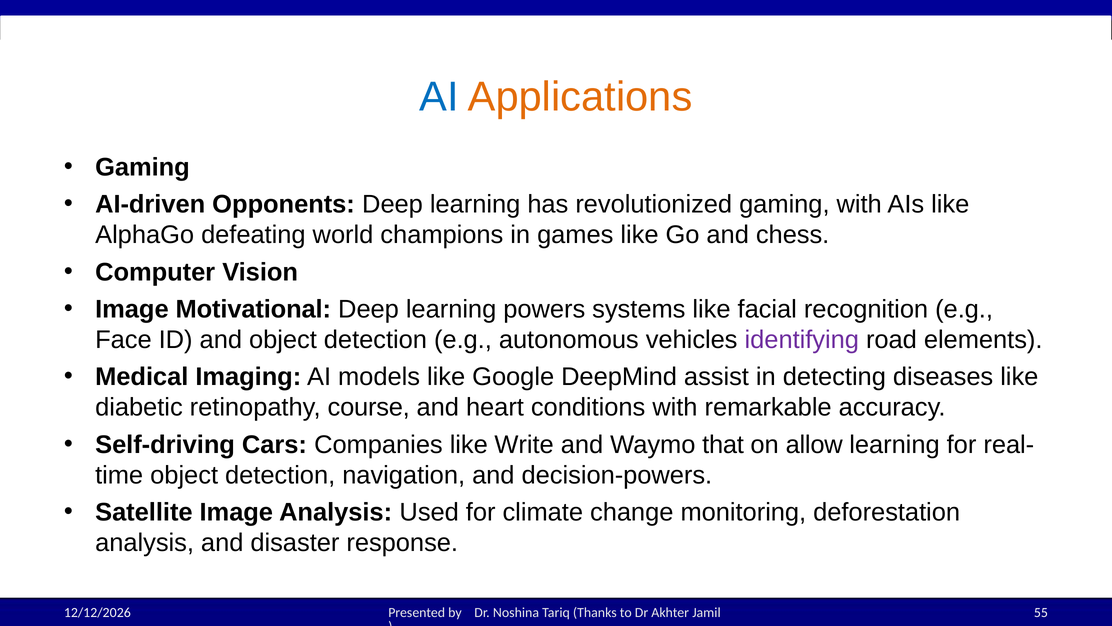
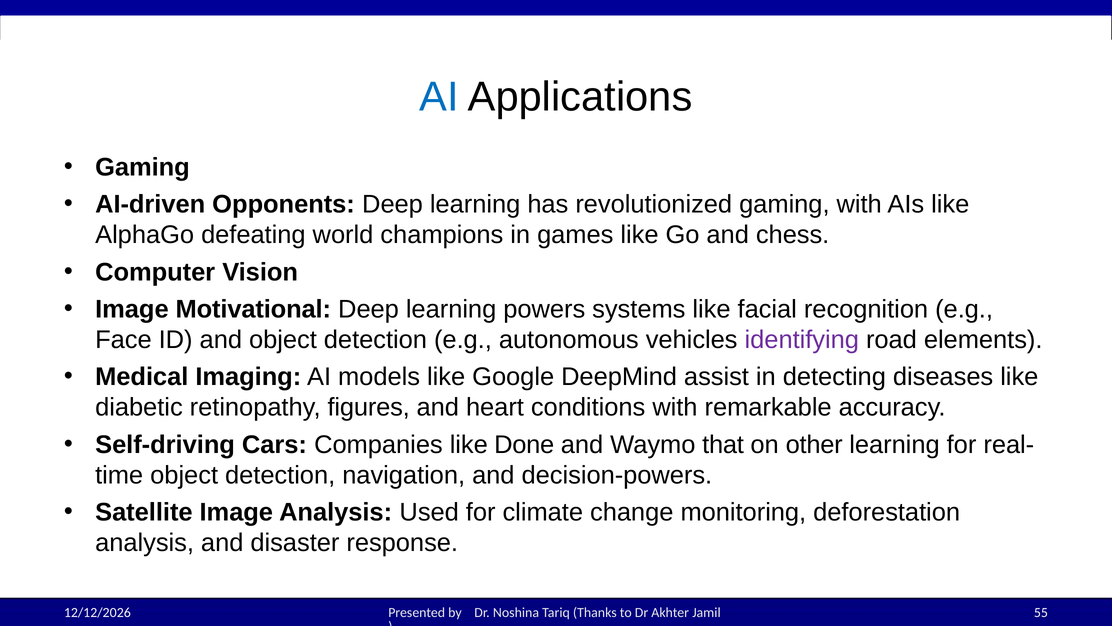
Applications colour: orange -> black
course: course -> figures
Write: Write -> Done
allow: allow -> other
